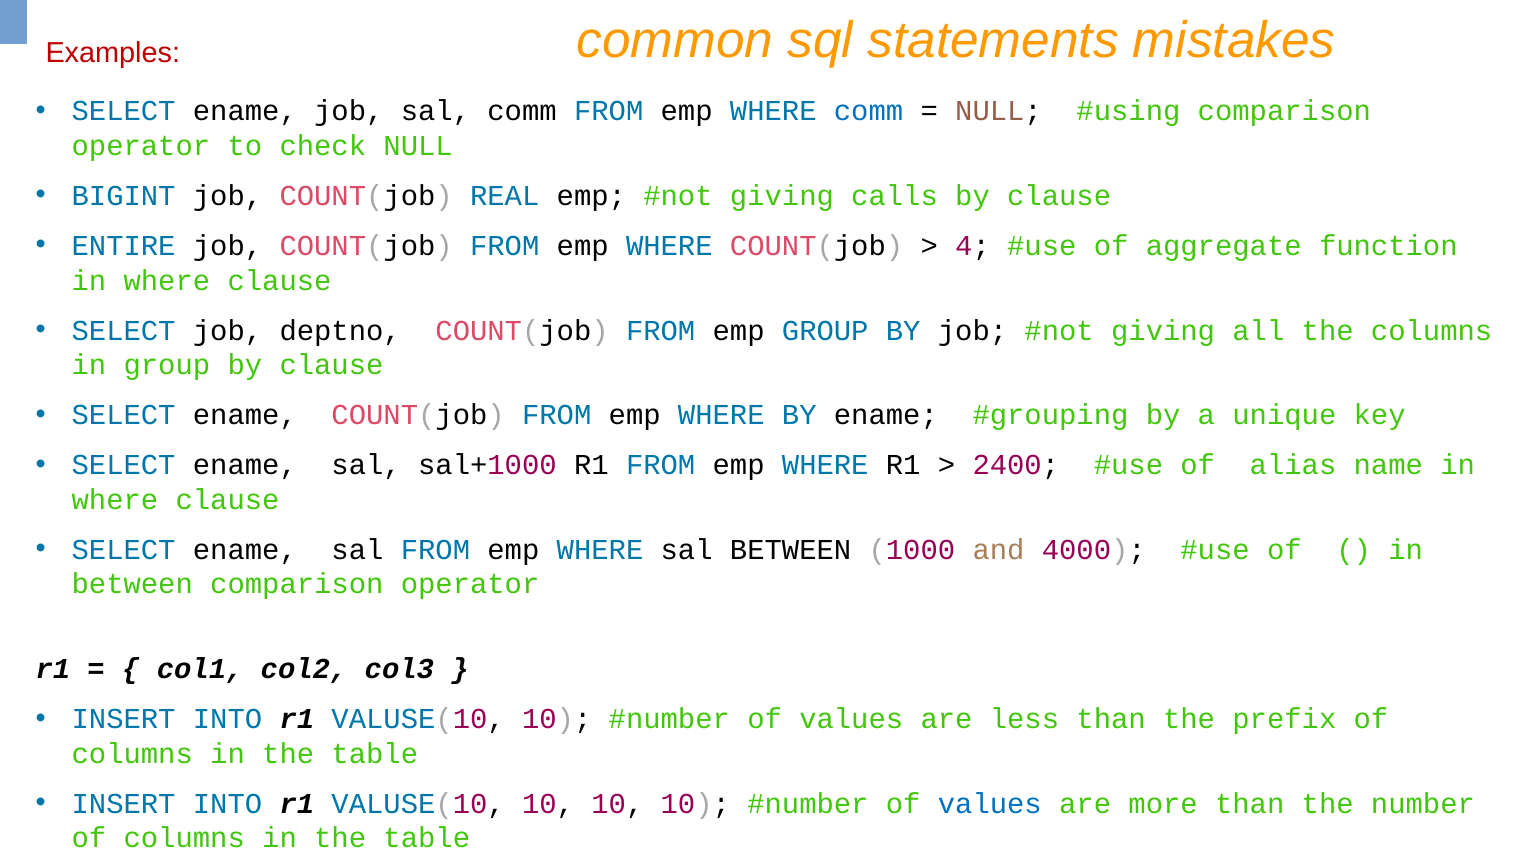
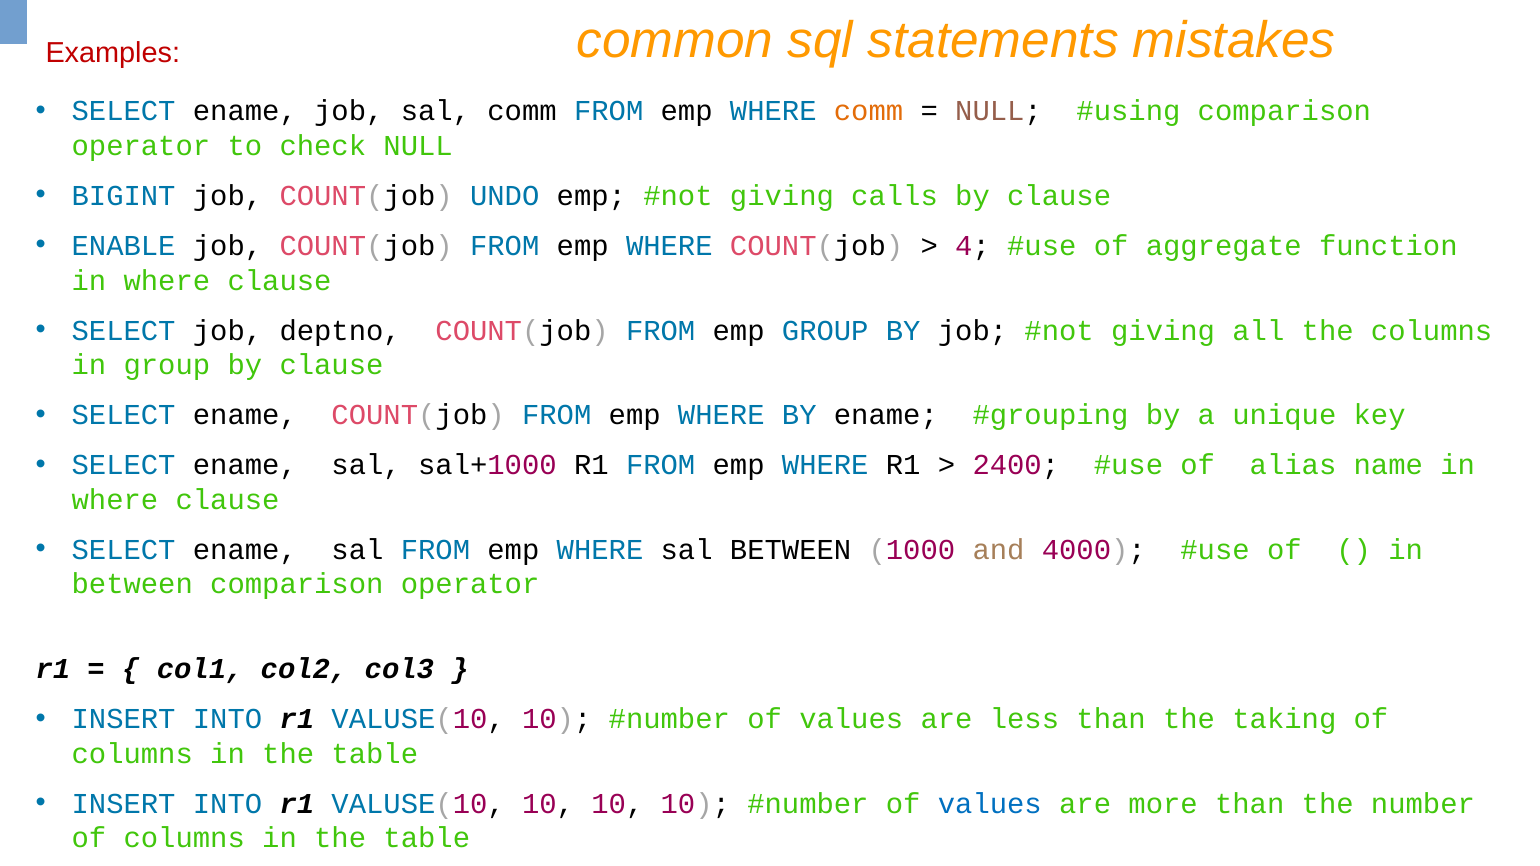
comm at (869, 111) colour: blue -> orange
REAL: REAL -> UNDO
ENTIRE: ENTIRE -> ENABLE
prefix: prefix -> taking
